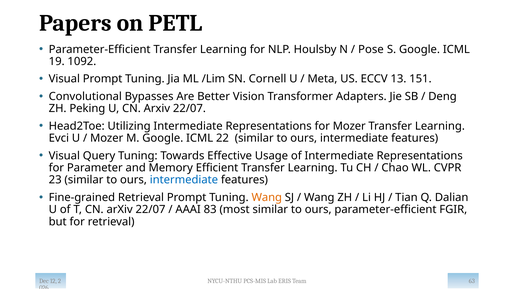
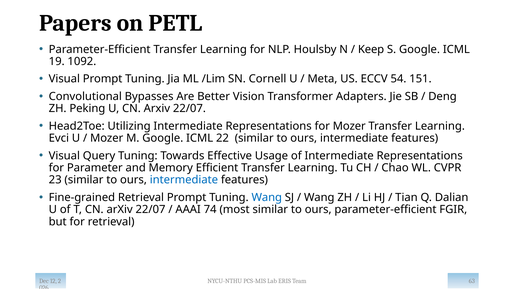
Pose: Pose -> Keep
13: 13 -> 54
Wang at (267, 198) colour: orange -> blue
83: 83 -> 74
